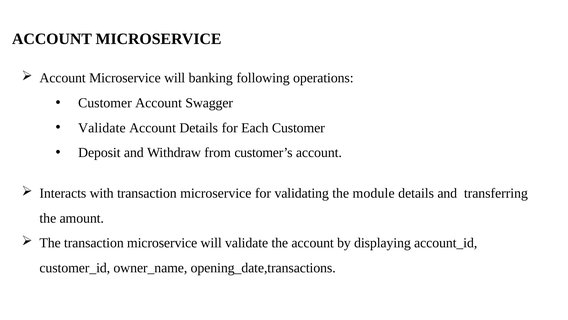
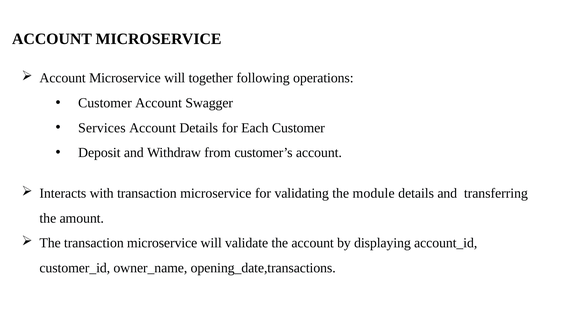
banking: banking -> together
Validate at (102, 128): Validate -> Services
